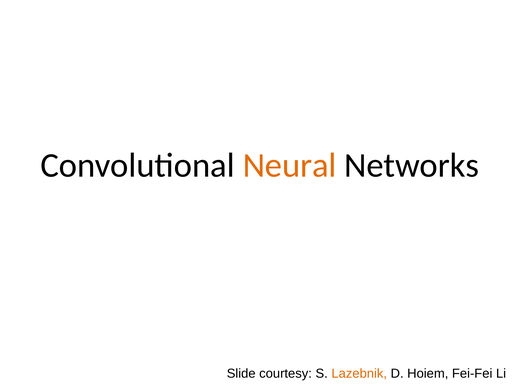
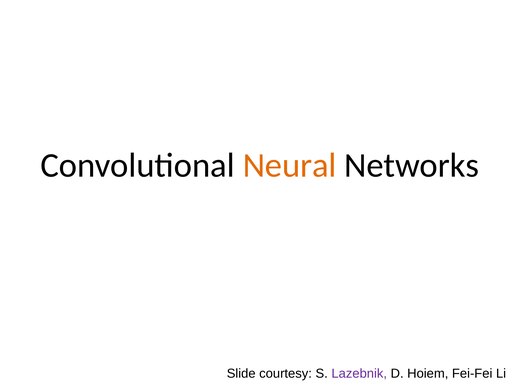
Lazebnik colour: orange -> purple
